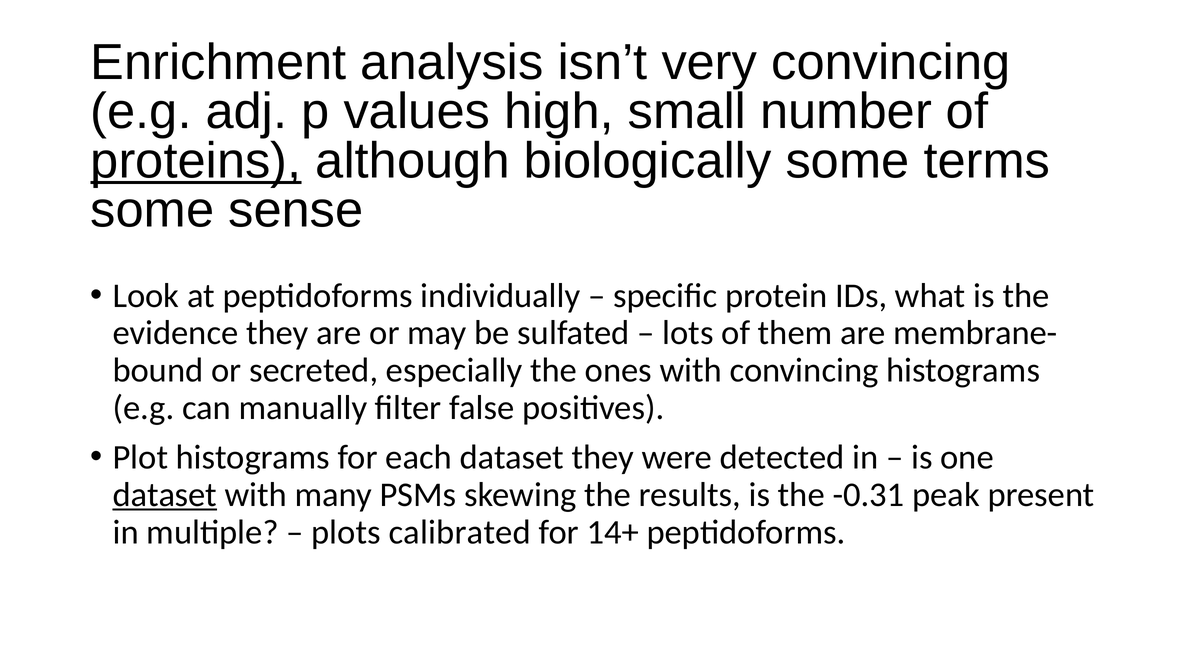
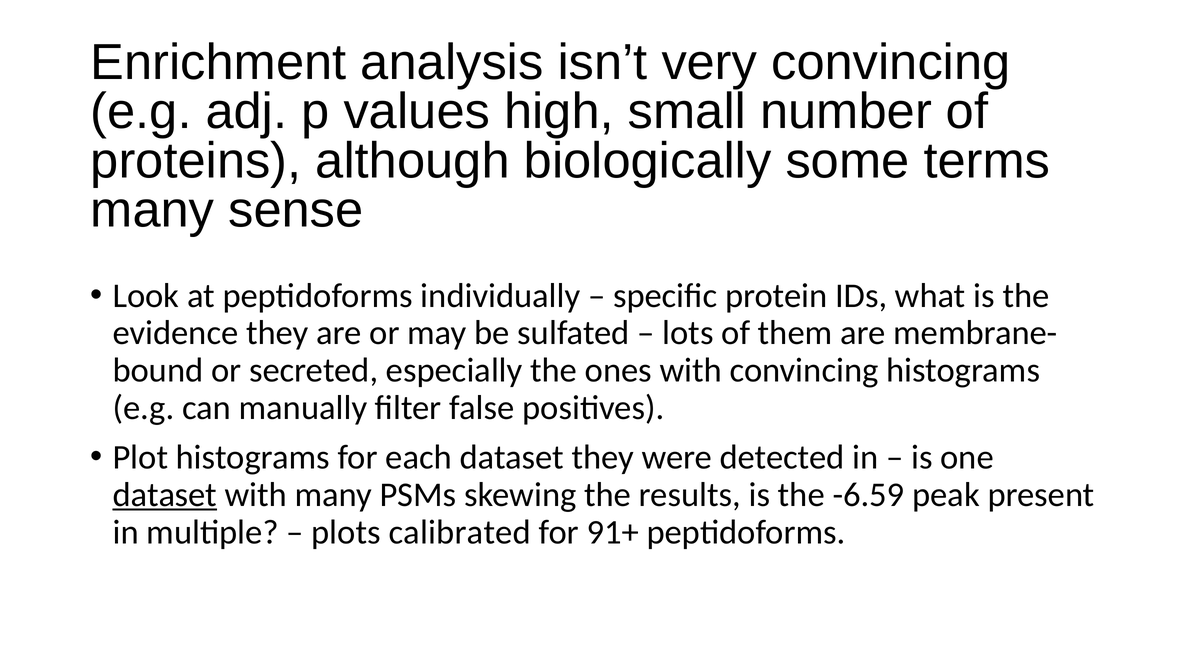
proteins underline: present -> none
some at (152, 210): some -> many
-0.31: -0.31 -> -6.59
14+: 14+ -> 91+
